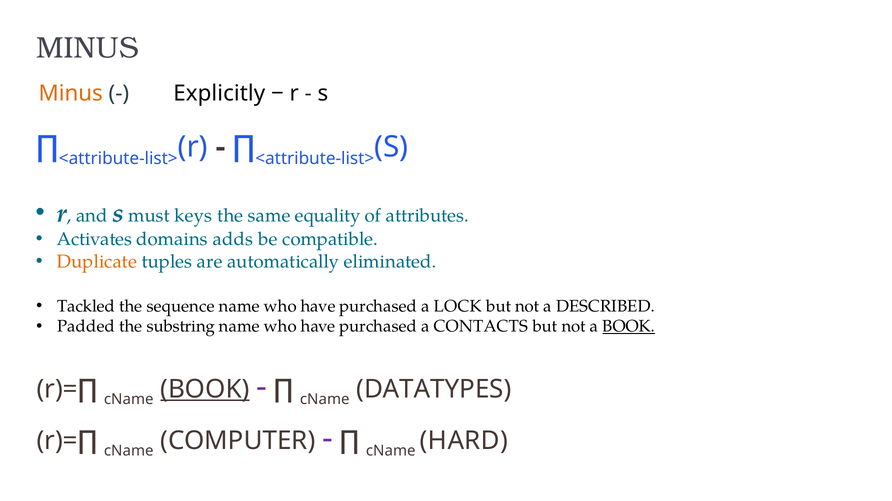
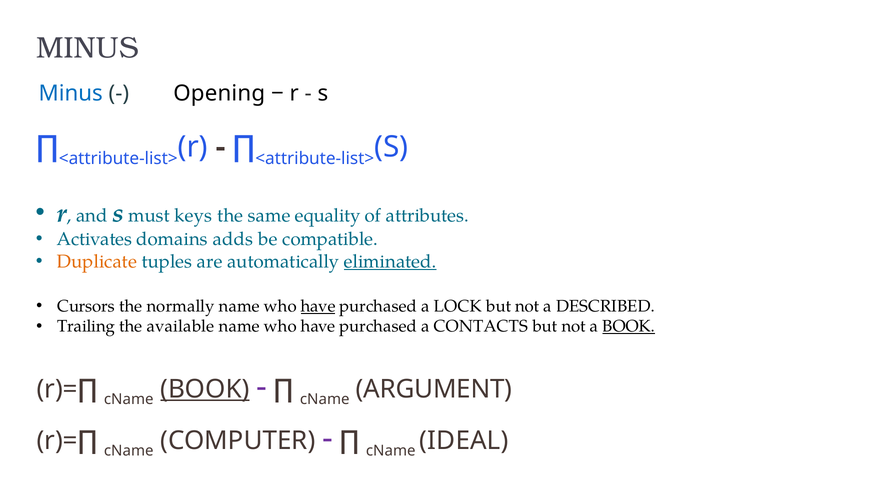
Minus at (71, 93) colour: orange -> blue
Explicitly: Explicitly -> Opening
eliminated underline: none -> present
Tackled: Tackled -> Cursors
sequence: sequence -> normally
have at (318, 307) underline: none -> present
Padded: Padded -> Trailing
substring: substring -> available
DATATYPES: DATATYPES -> ARGUMENT
HARD: HARD -> IDEAL
